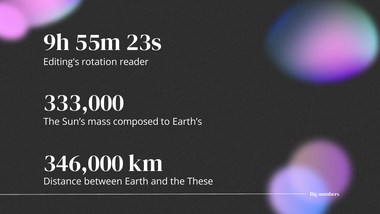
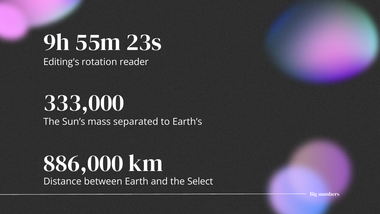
composed: composed -> separated
346,000: 346,000 -> 886,000
These: These -> Select
